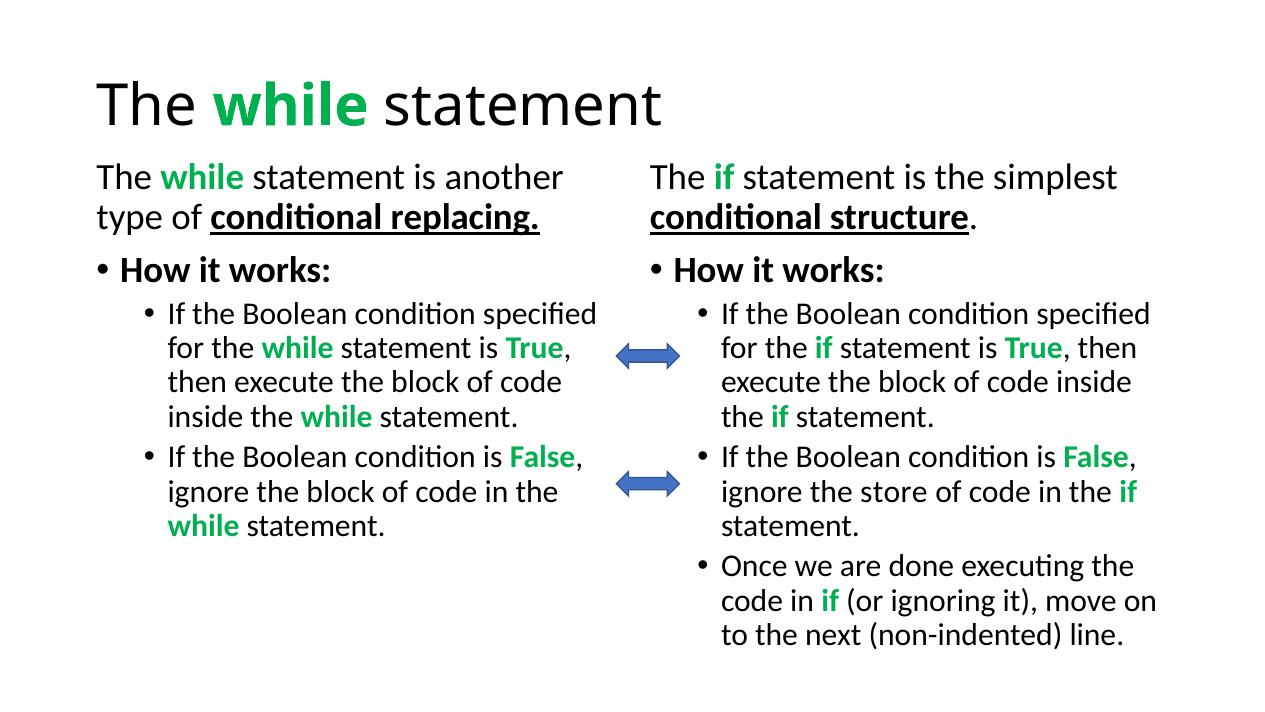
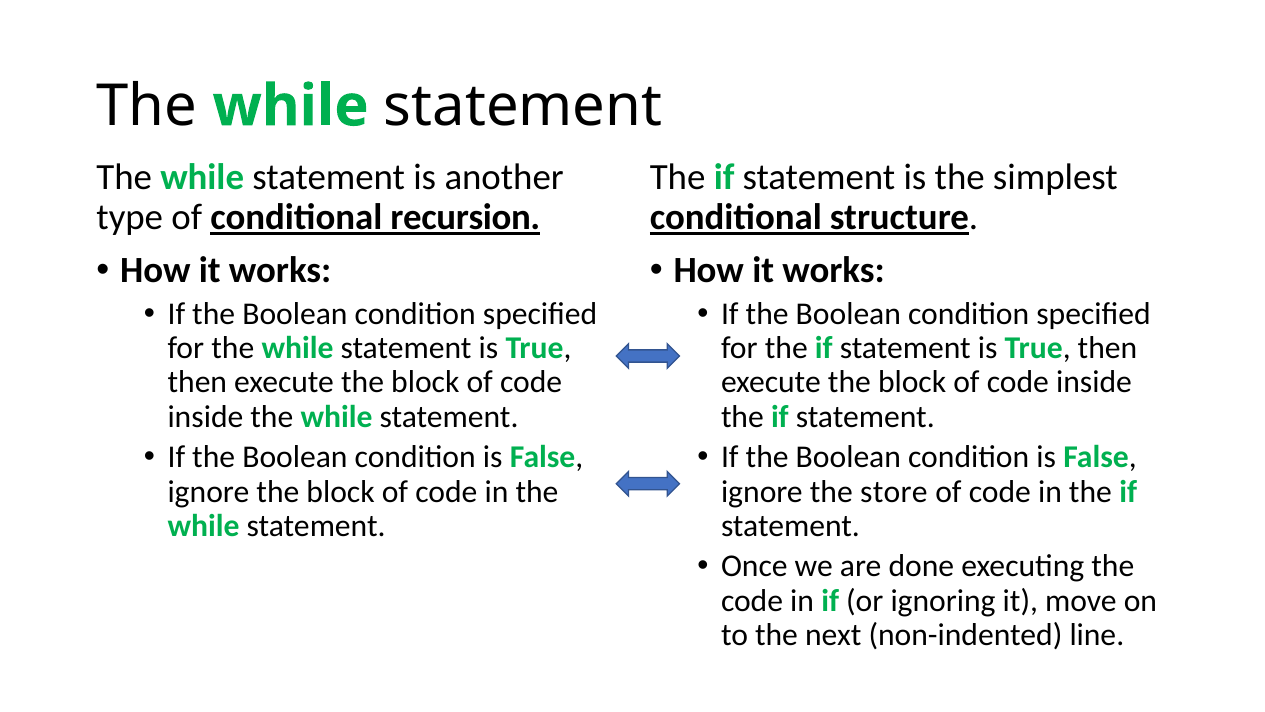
replacing: replacing -> recursion
